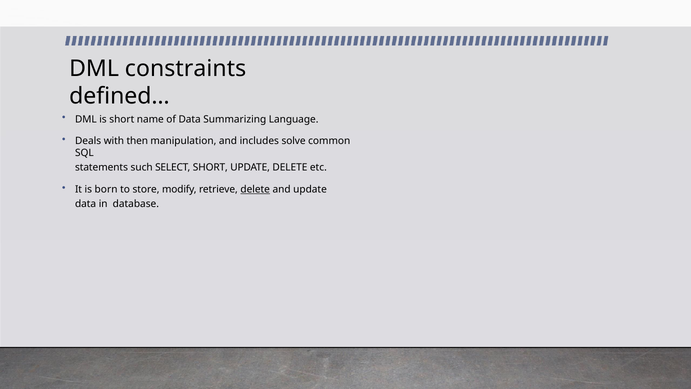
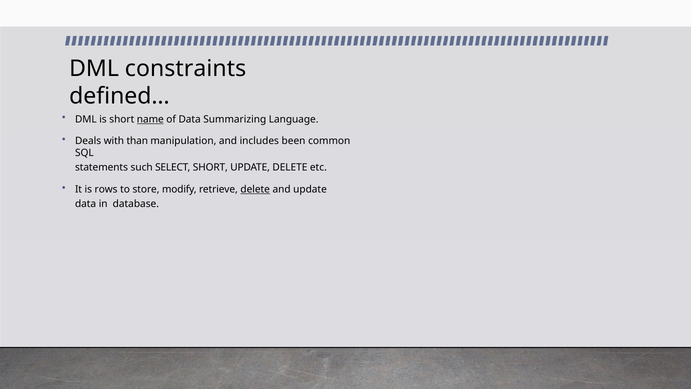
name underline: none -> present
then: then -> than
solve: solve -> been
born: born -> rows
